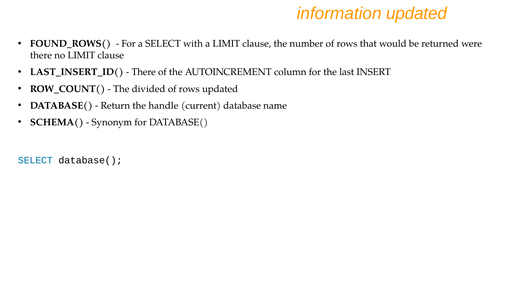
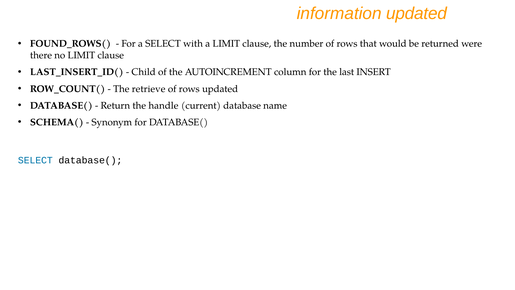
There at (144, 72): There -> Child
divided: divided -> retrieve
